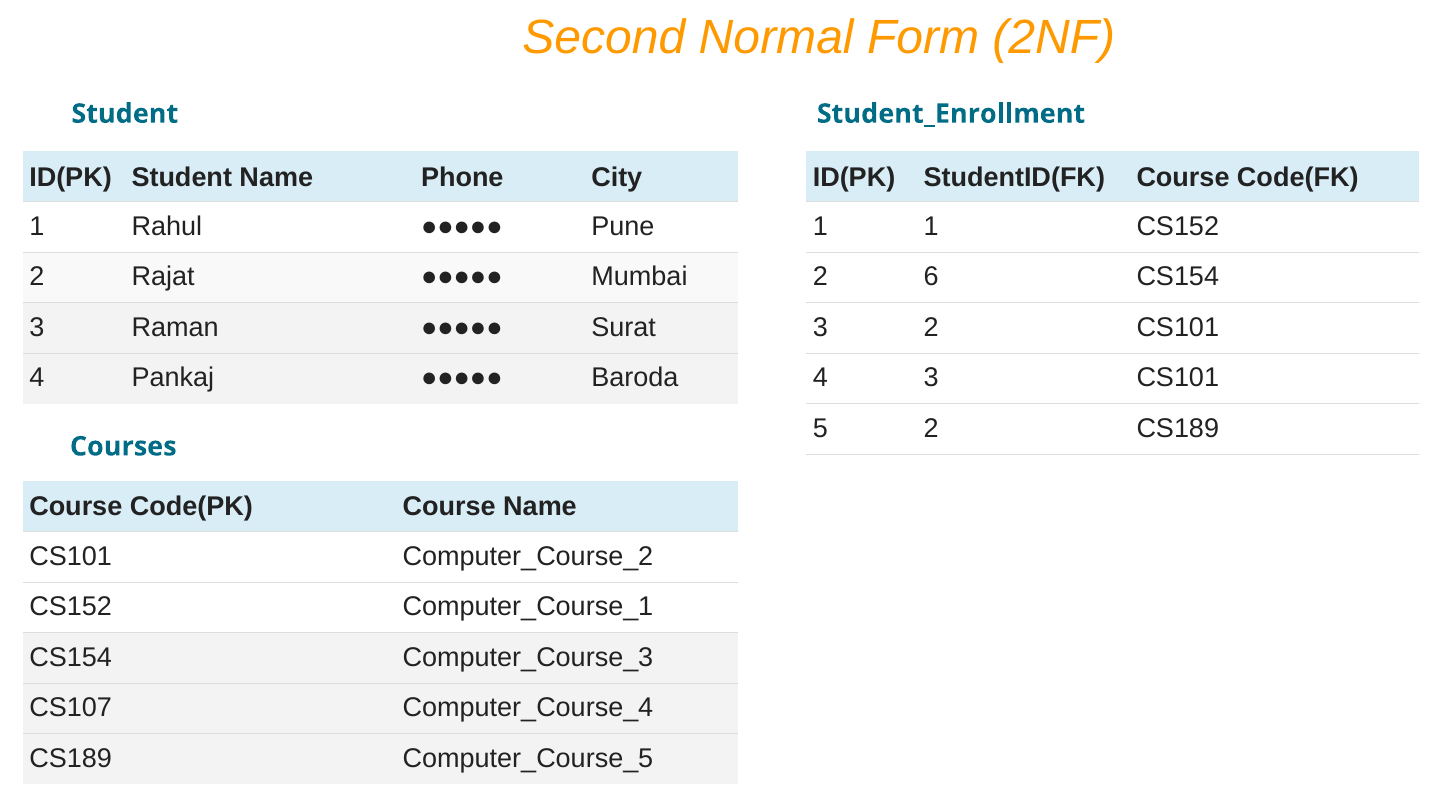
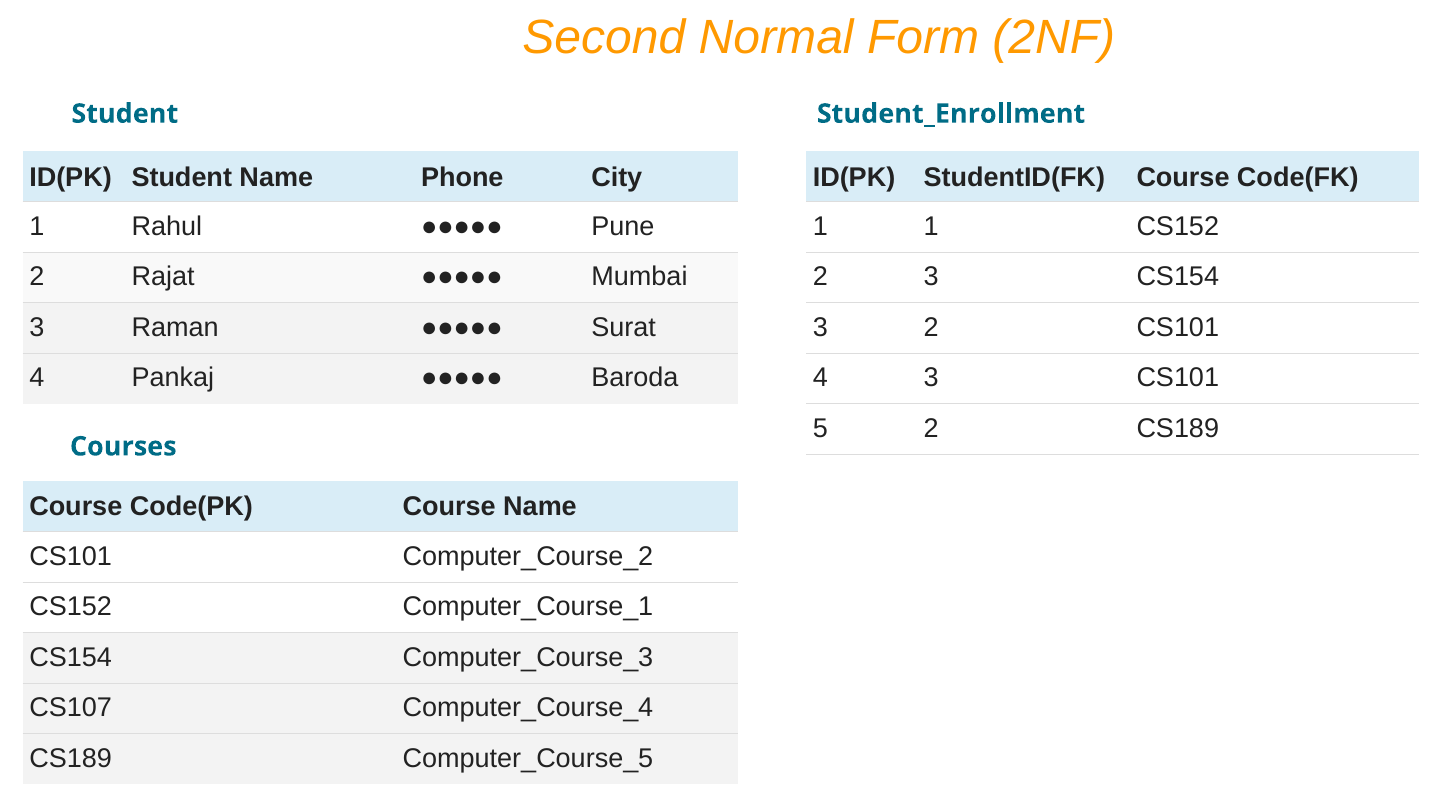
2 6: 6 -> 3
